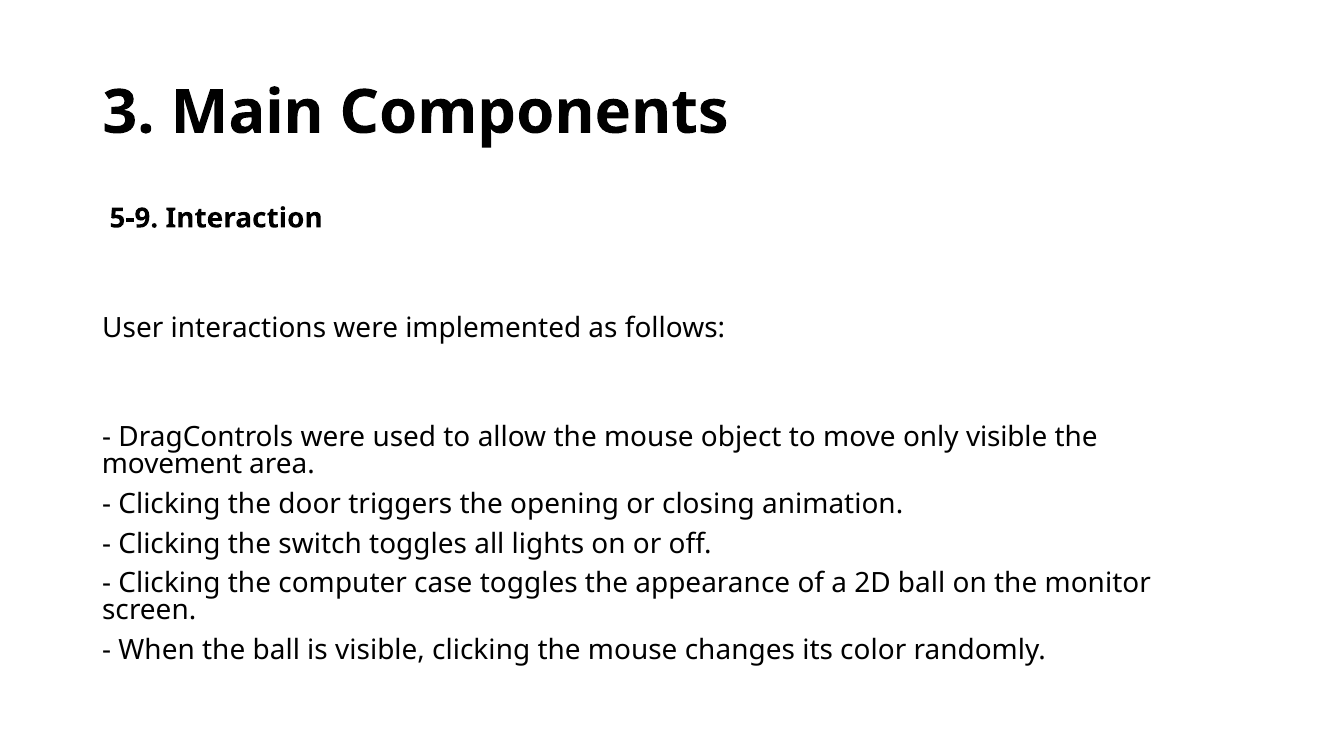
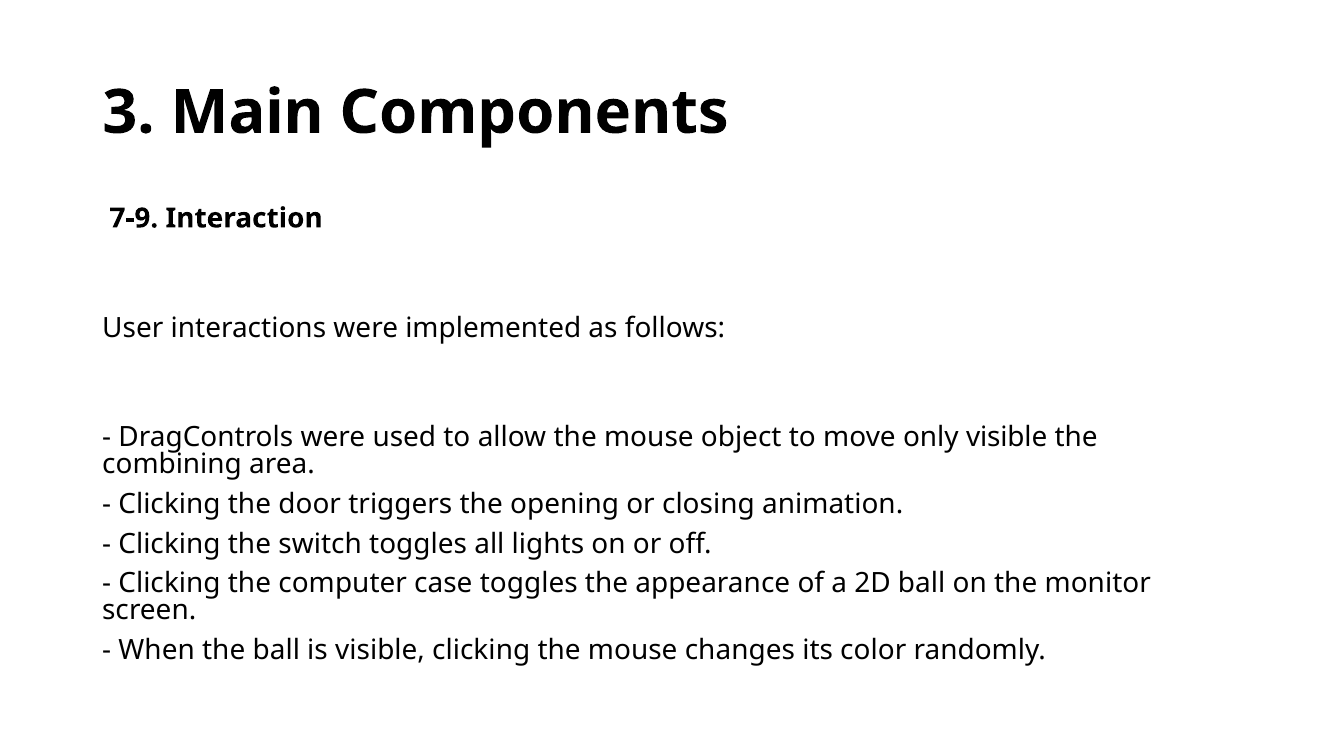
5-9: 5-9 -> 7-9
movement: movement -> combining
